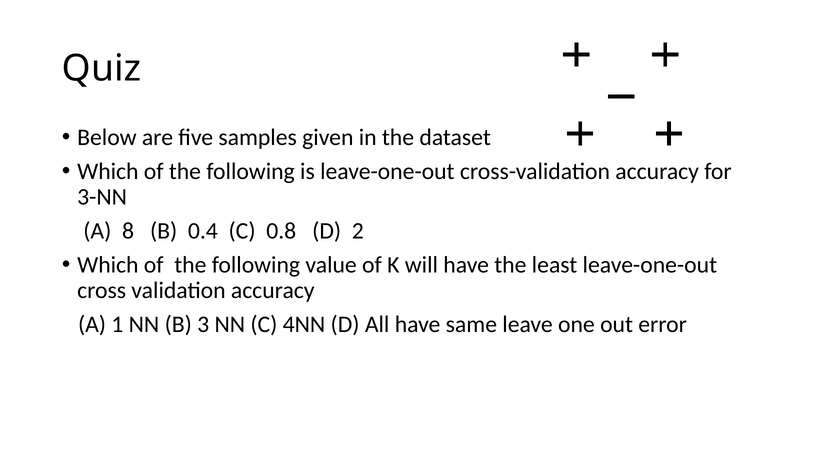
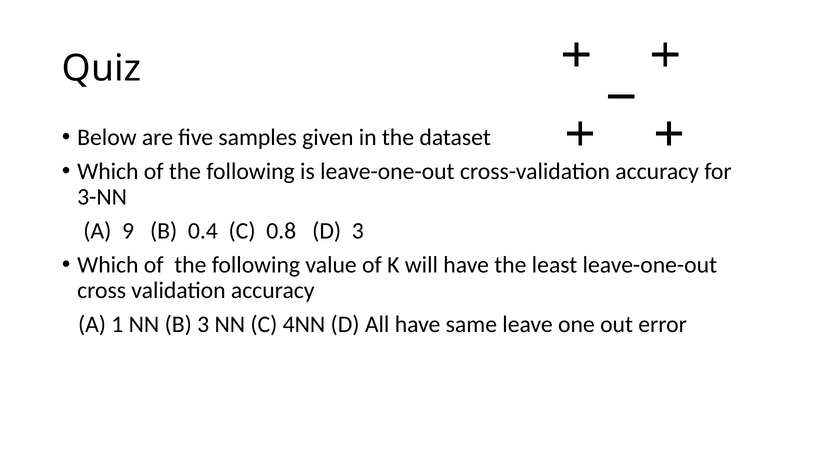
8: 8 -> 9
D 2: 2 -> 3
